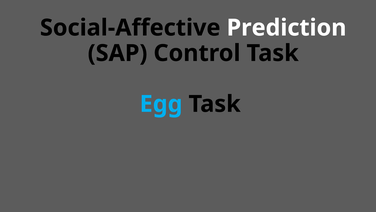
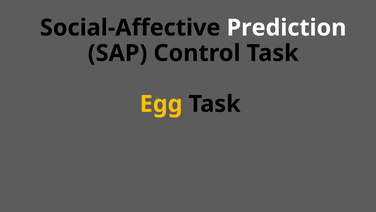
Egg colour: light blue -> yellow
